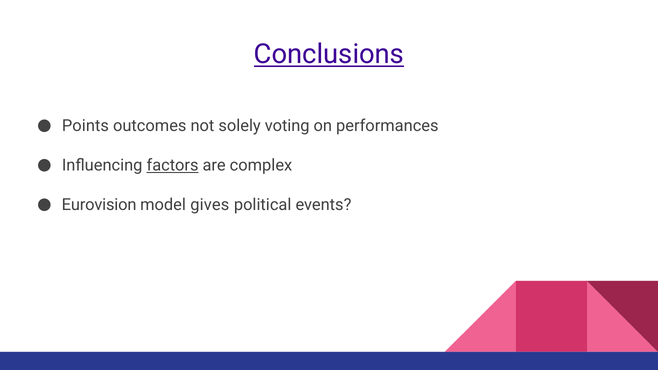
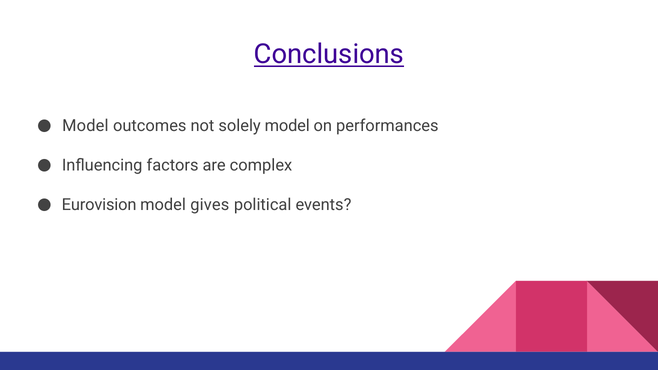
Points at (85, 126): Points -> Model
solely voting: voting -> model
factors underline: present -> none
